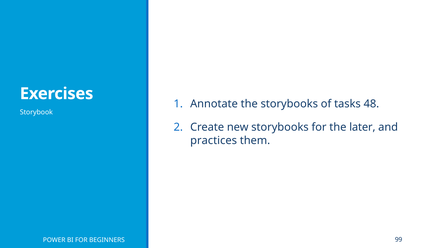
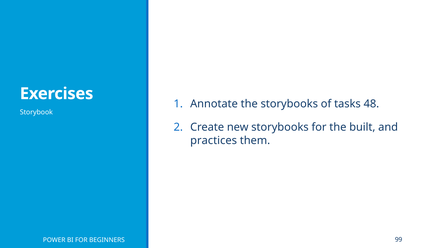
later: later -> built
